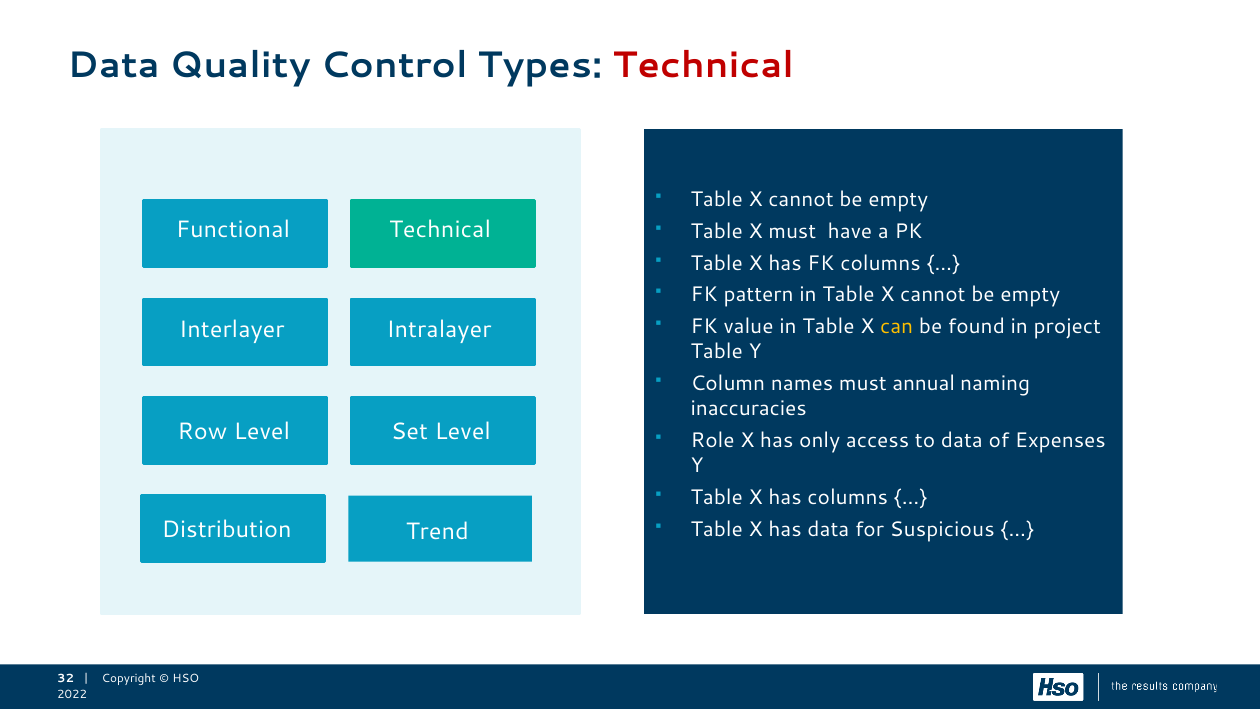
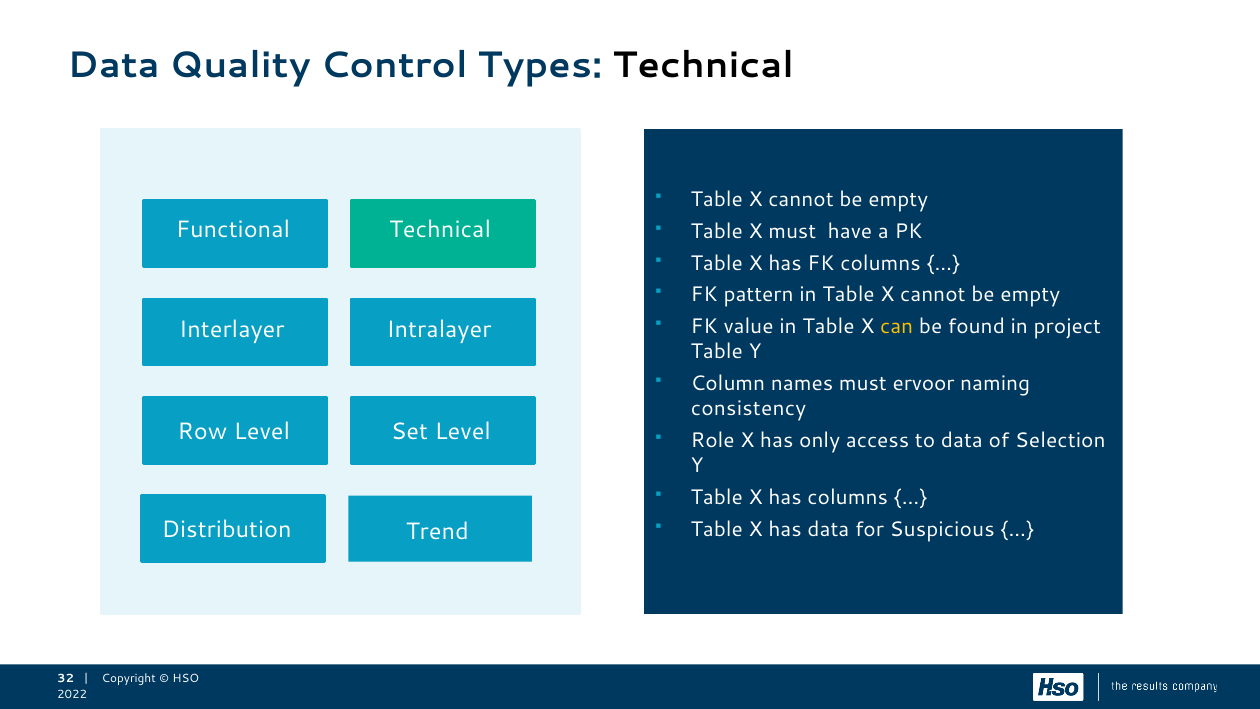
Technical at (703, 65) colour: red -> black
annual: annual -> ervoor
inaccuracies: inaccuracies -> consistency
Expenses: Expenses -> Selection
